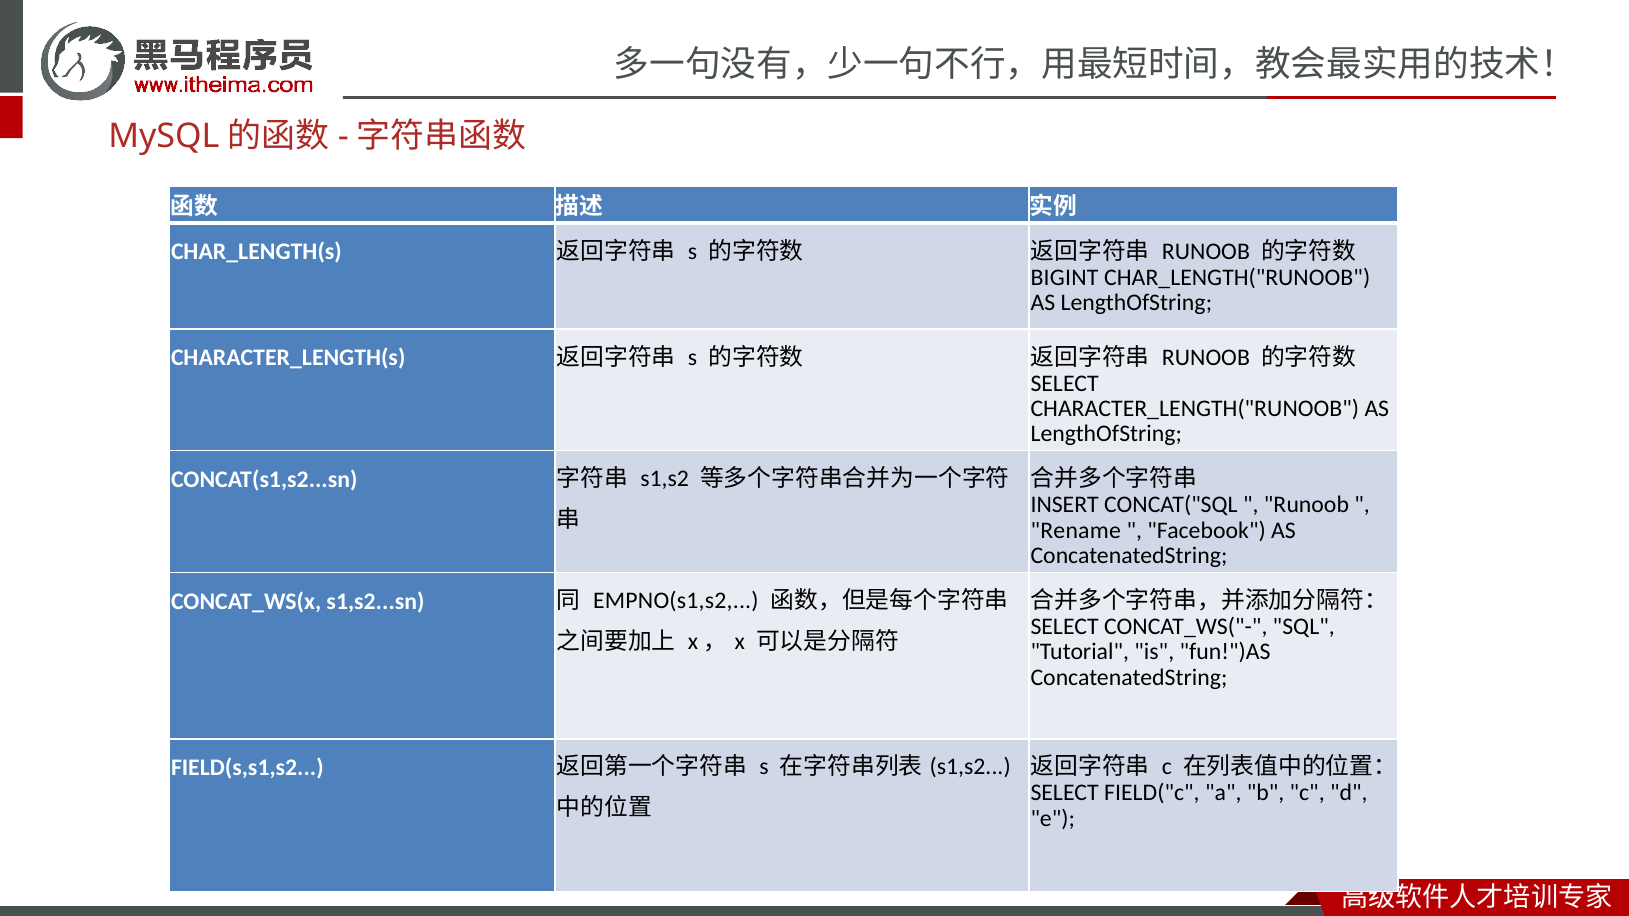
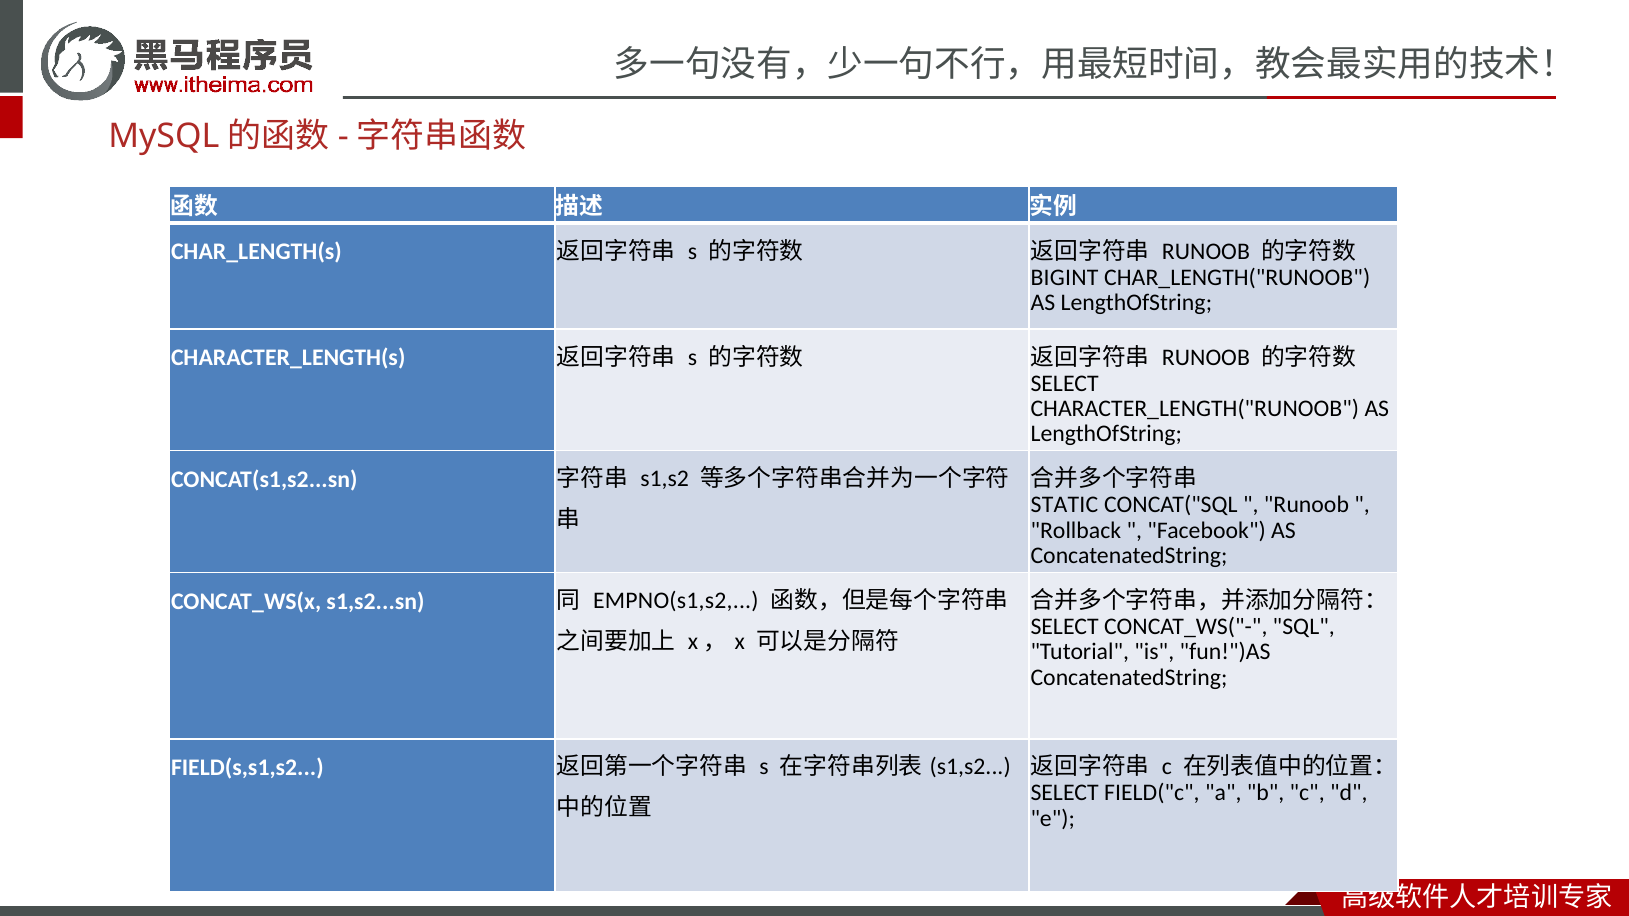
INSERT: INSERT -> STATIC
Rename: Rename -> Rollback
